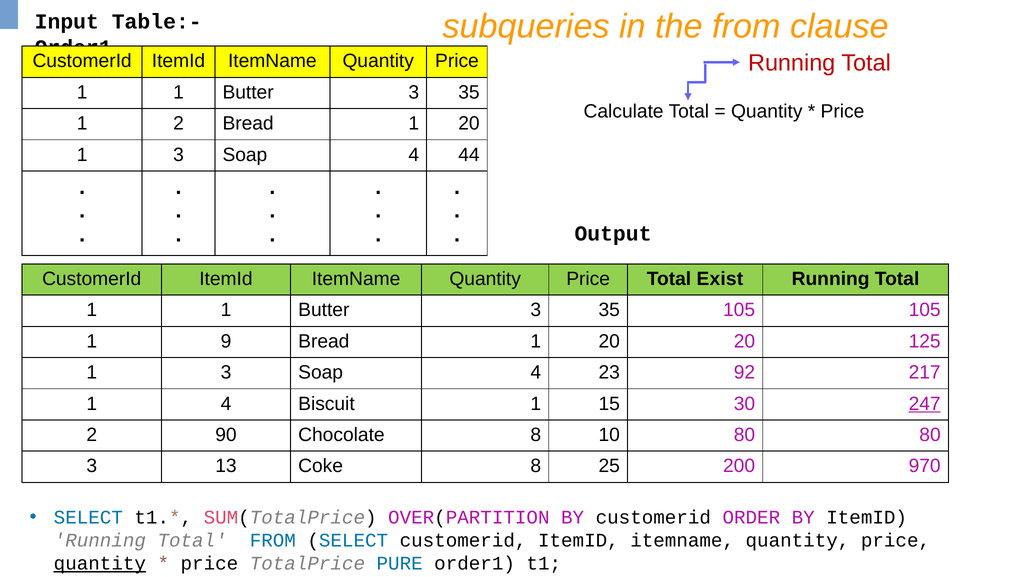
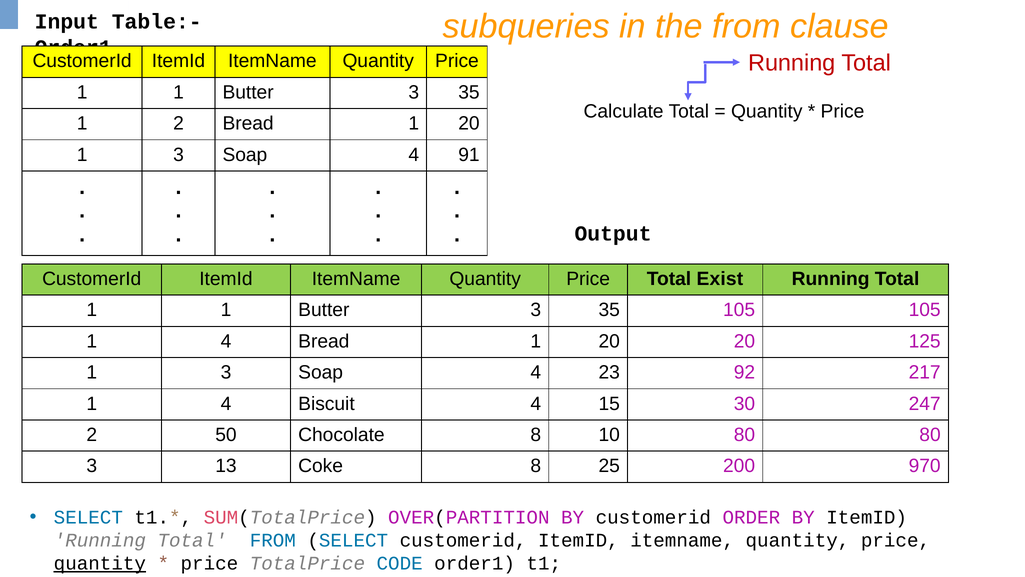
44: 44 -> 91
9 at (226, 341): 9 -> 4
Biscuit 1: 1 -> 4
247 underline: present -> none
90: 90 -> 50
PURE: PURE -> CODE
